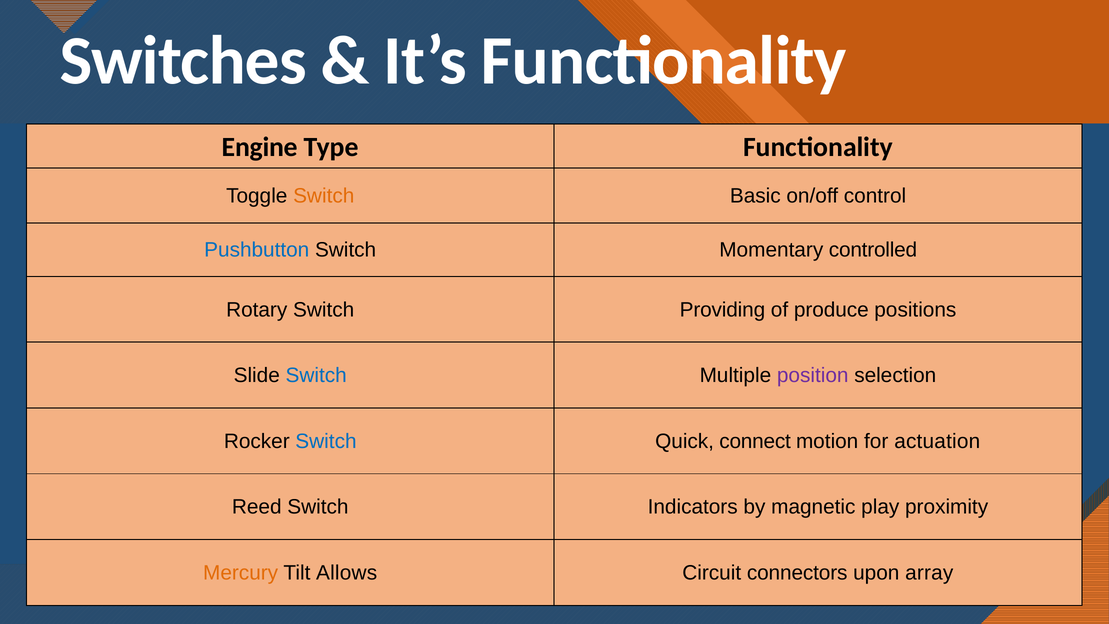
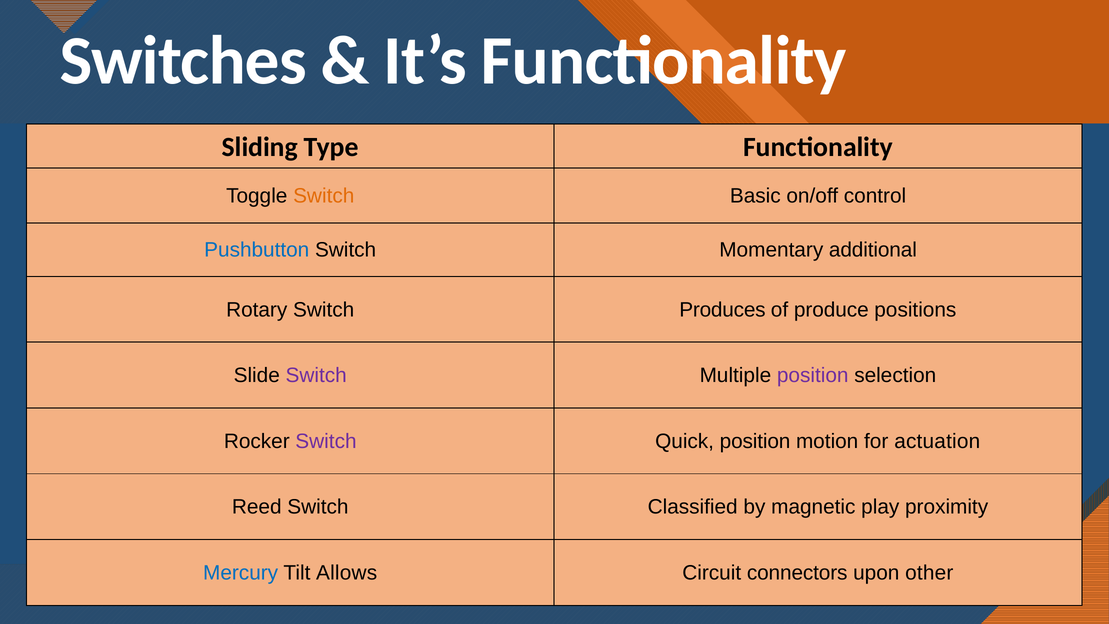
Engine: Engine -> Sliding
controlled: controlled -> additional
Providing: Providing -> Produces
Switch at (316, 375) colour: blue -> purple
Switch at (326, 441) colour: blue -> purple
Quick connect: connect -> position
Indicators: Indicators -> Classified
Mercury colour: orange -> blue
array: array -> other
